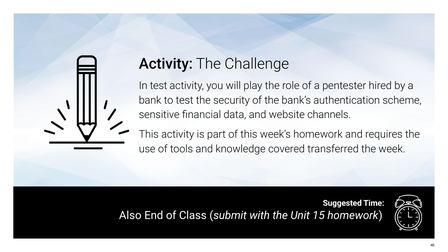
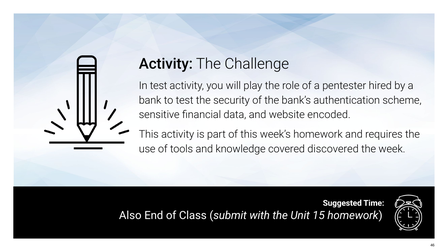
channels: channels -> encoded
transferred: transferred -> discovered
